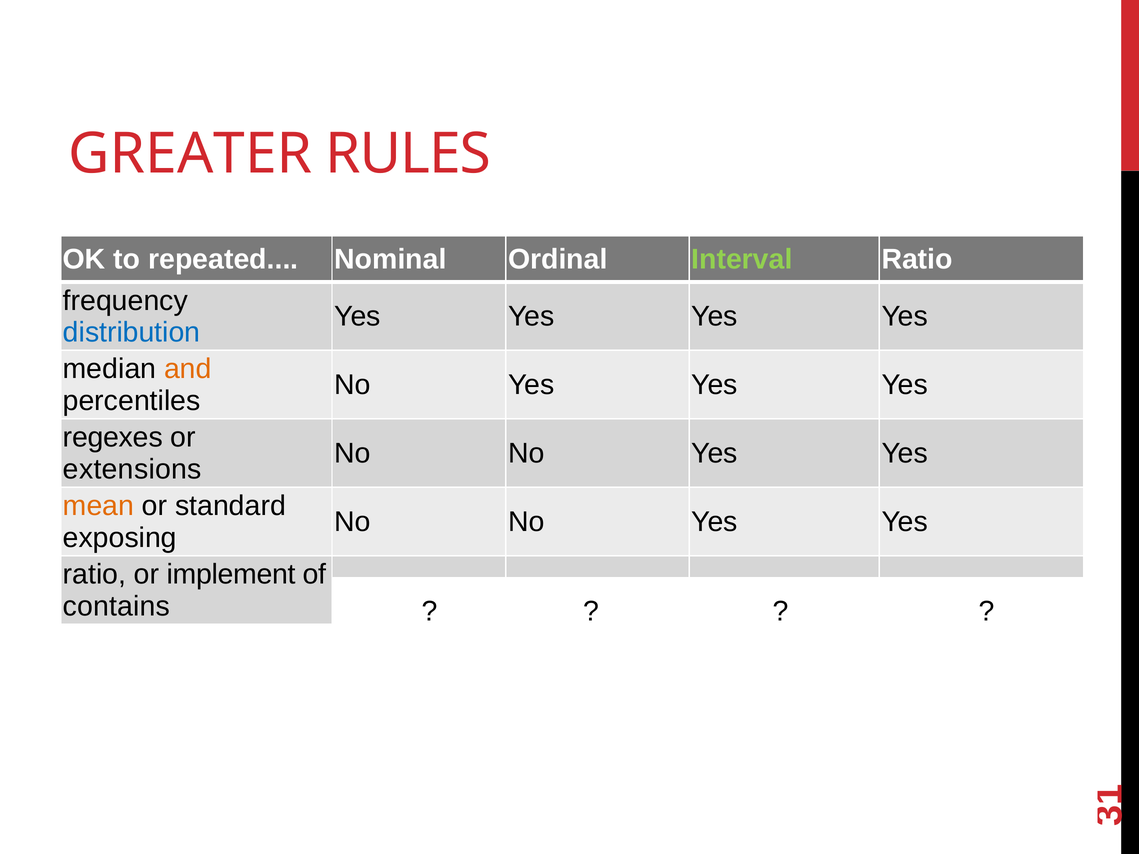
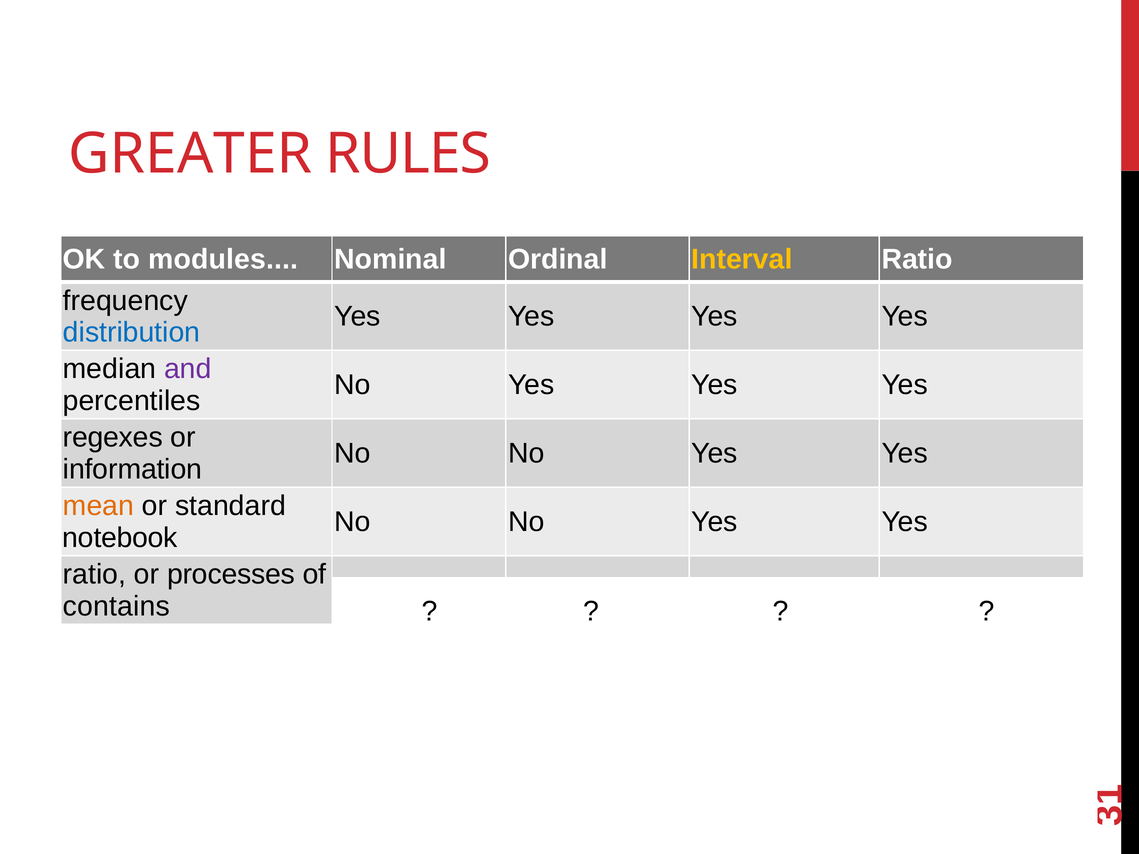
repeated: repeated -> modules
Interval colour: light green -> yellow
and colour: orange -> purple
extensions: extensions -> information
exposing: exposing -> notebook
implement: implement -> processes
